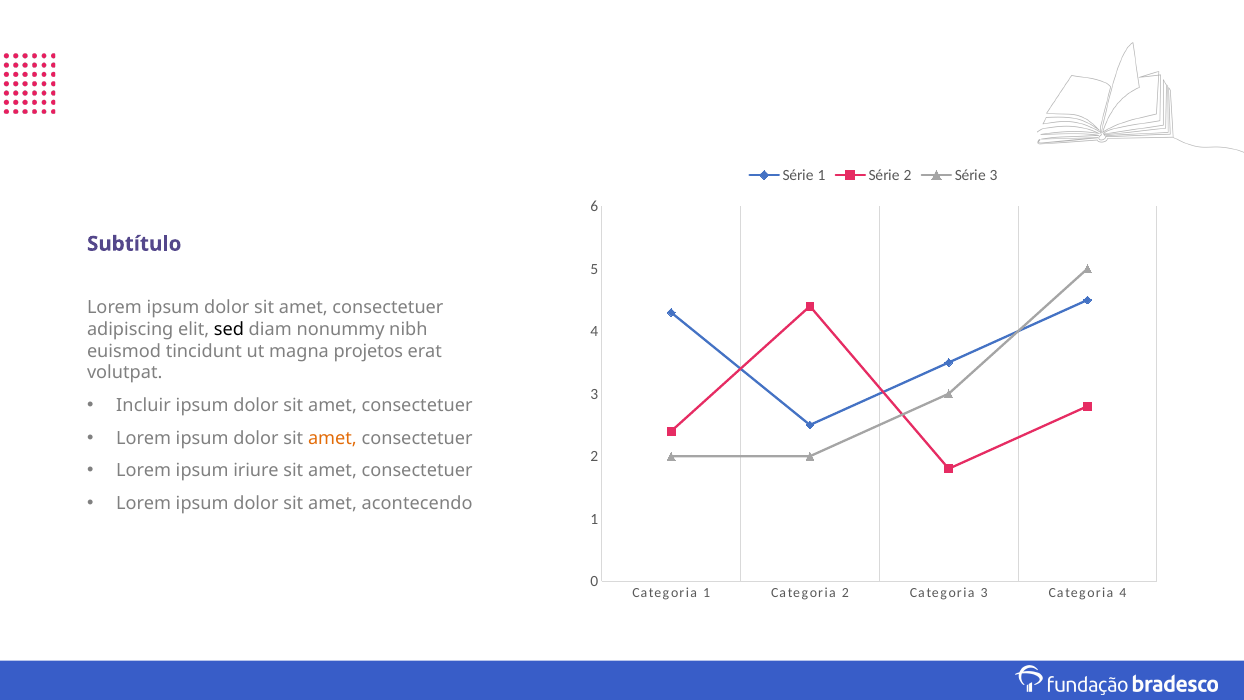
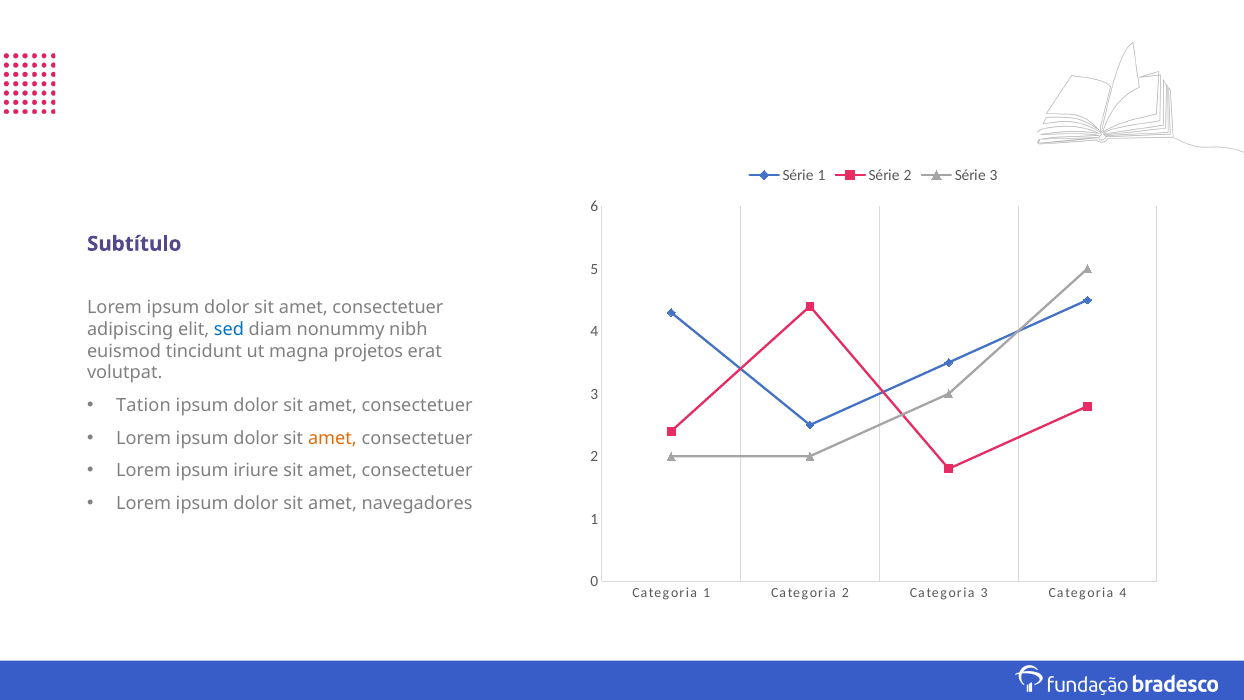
sed colour: black -> blue
Incluir: Incluir -> Tation
acontecendo: acontecendo -> navegadores
